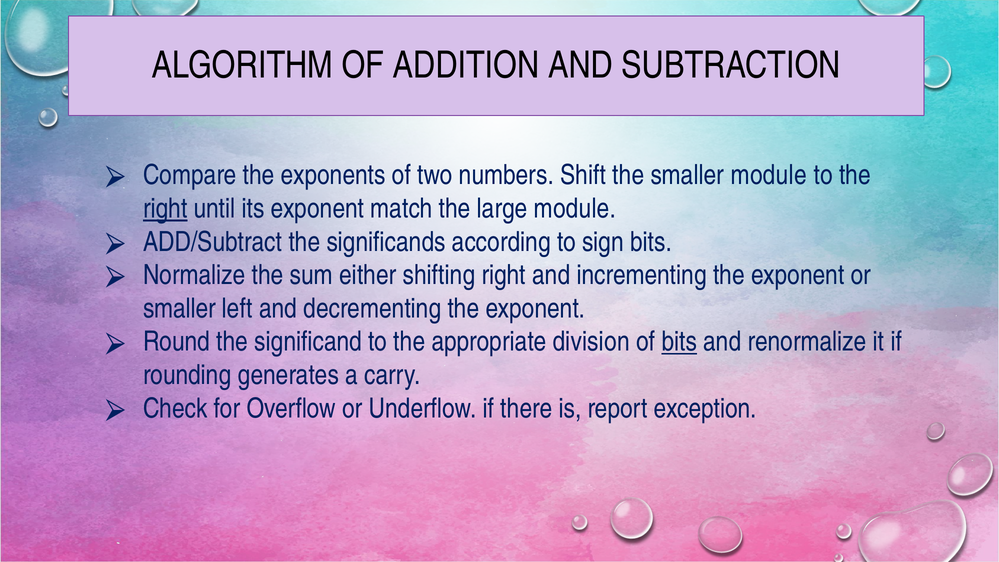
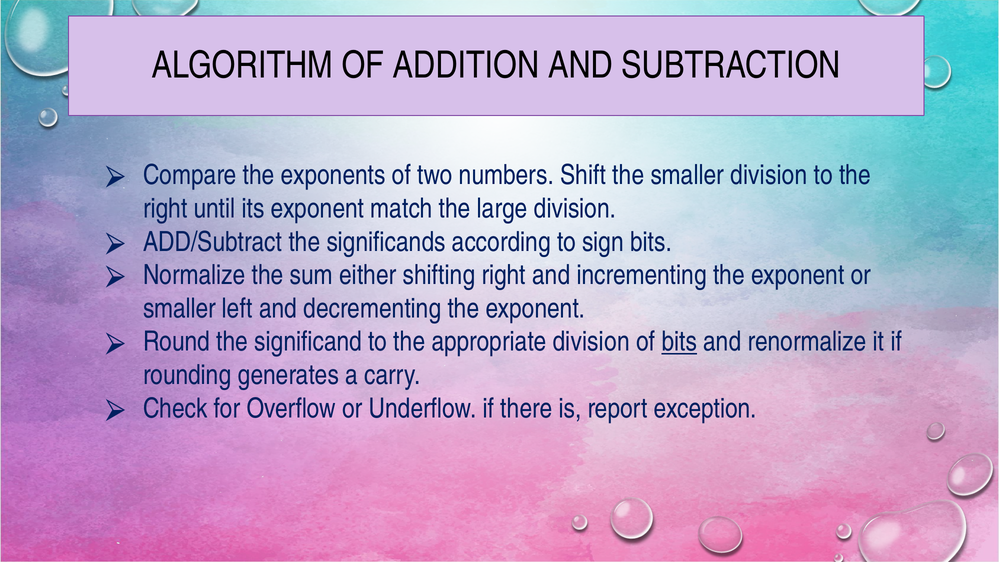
smaller module: module -> division
right at (165, 209) underline: present -> none
large module: module -> division
